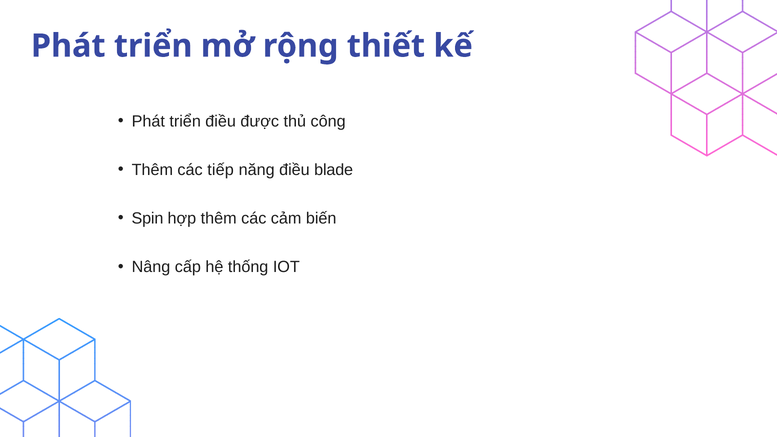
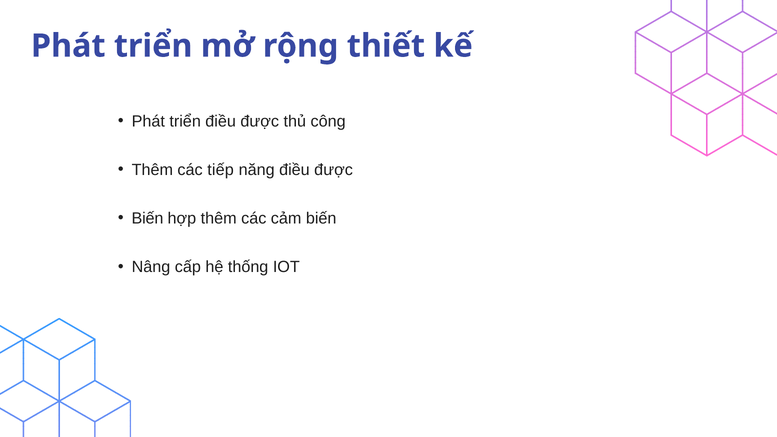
năng điều blade: blade -> được
Spin at (147, 219): Spin -> Biến
